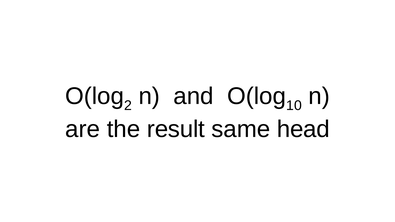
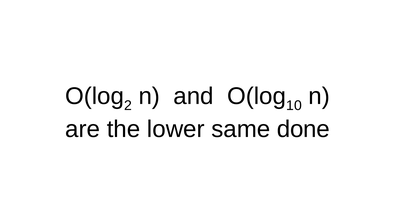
result: result -> lower
head: head -> done
